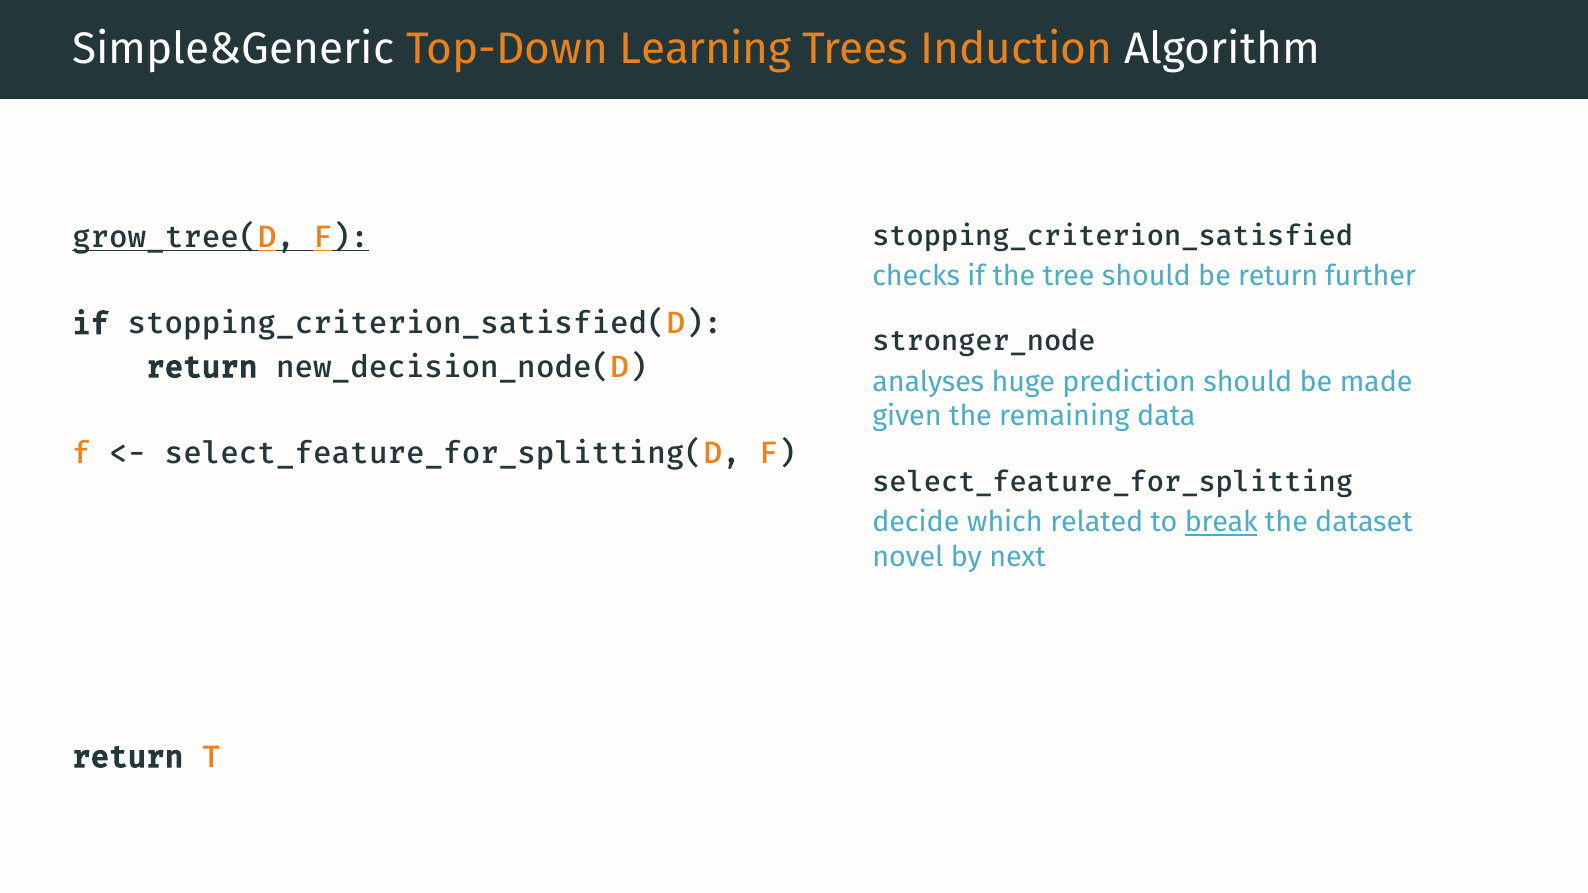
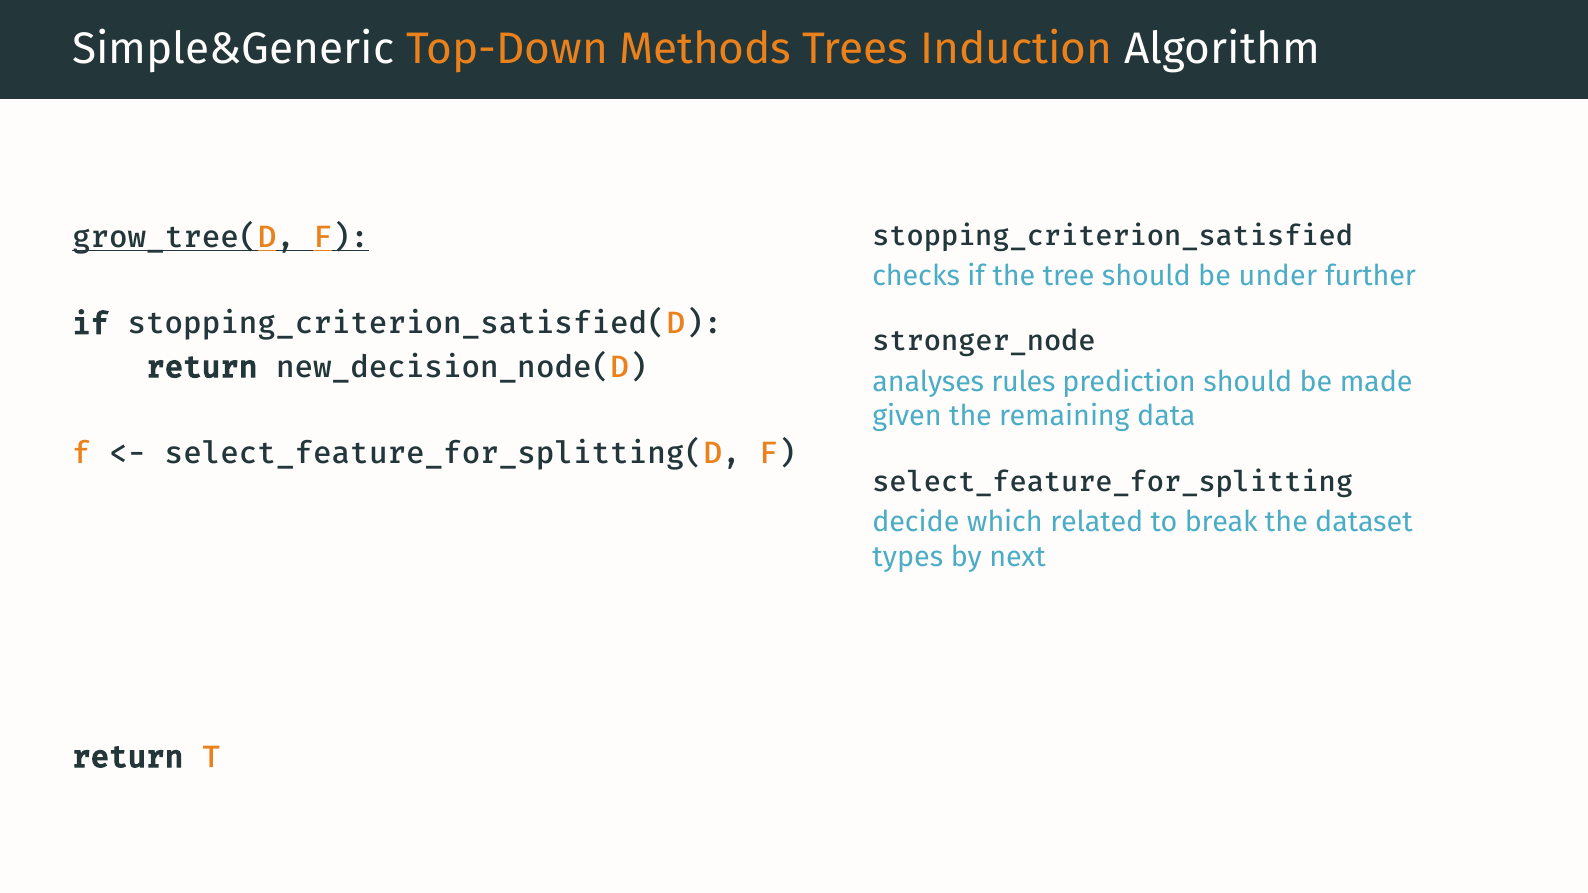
Learning: Learning -> Methods
be return: return -> under
huge: huge -> rules
break underline: present -> none
novel: novel -> types
